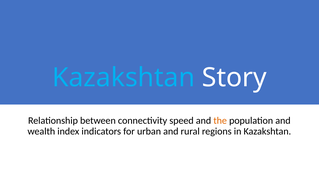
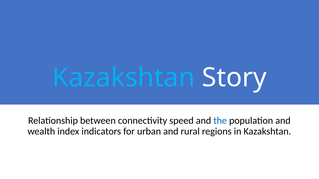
the colour: orange -> blue
